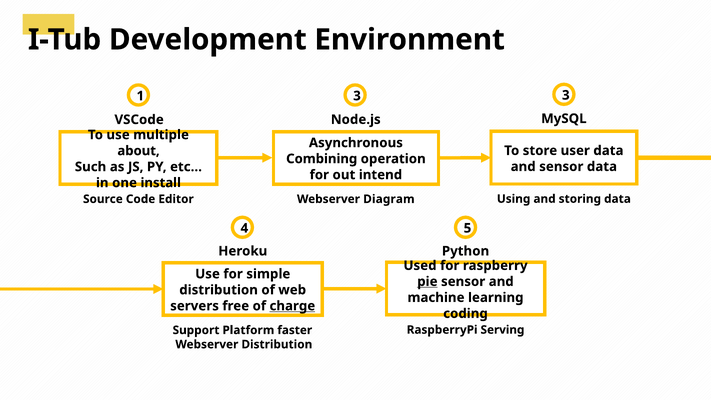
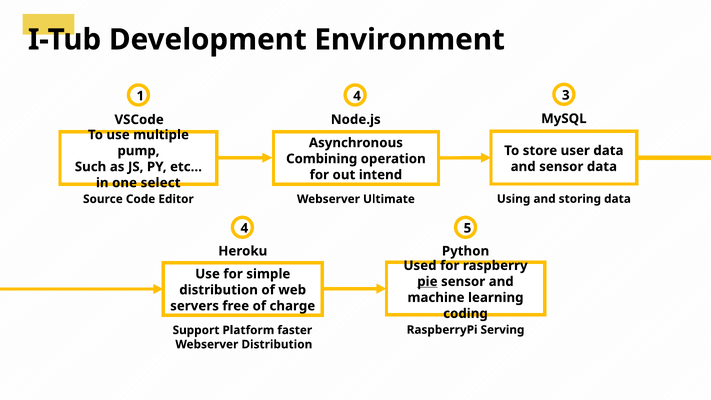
1 3: 3 -> 4
about: about -> pump
install: install -> select
Diagram: Diagram -> Ultimate
charge underline: present -> none
